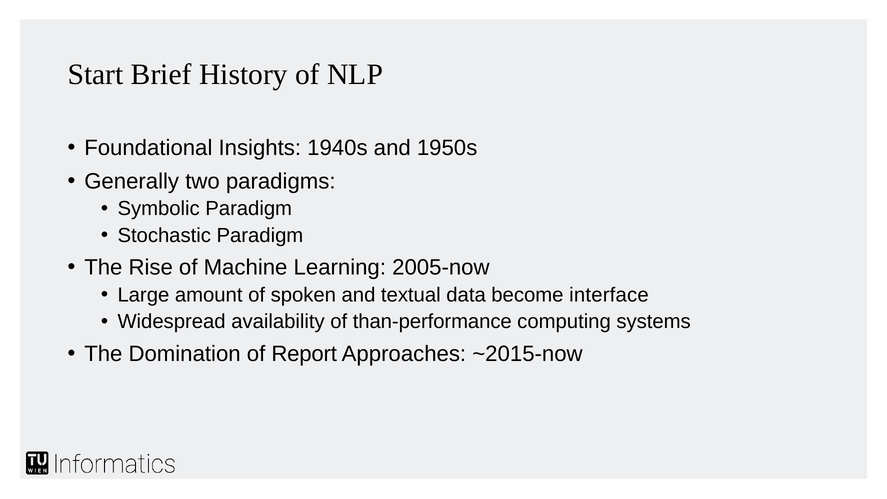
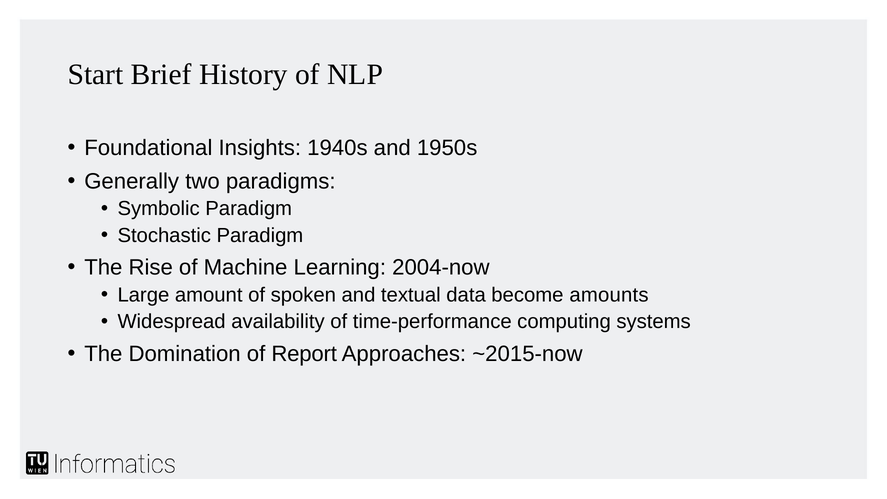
2005-now: 2005-now -> 2004-now
interface: interface -> amounts
than-performance: than-performance -> time-performance
